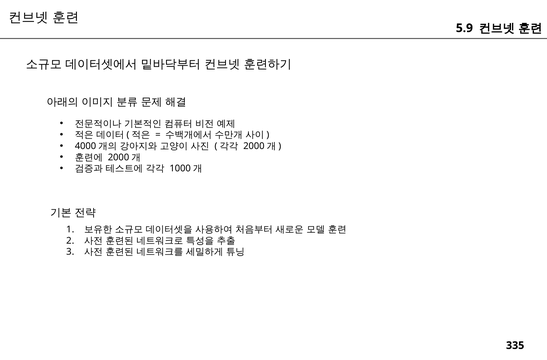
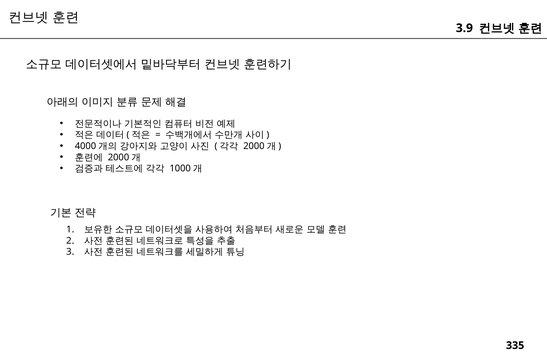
5.9: 5.9 -> 3.9
